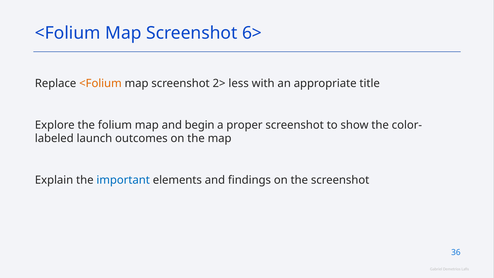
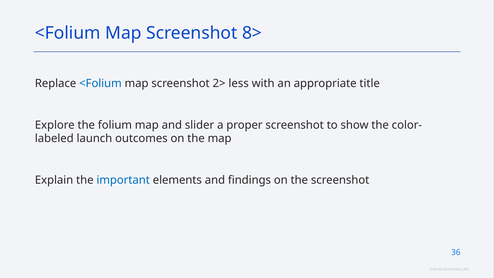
6>: 6> -> 8>
<Folium at (100, 83) colour: orange -> blue
begin: begin -> slider
